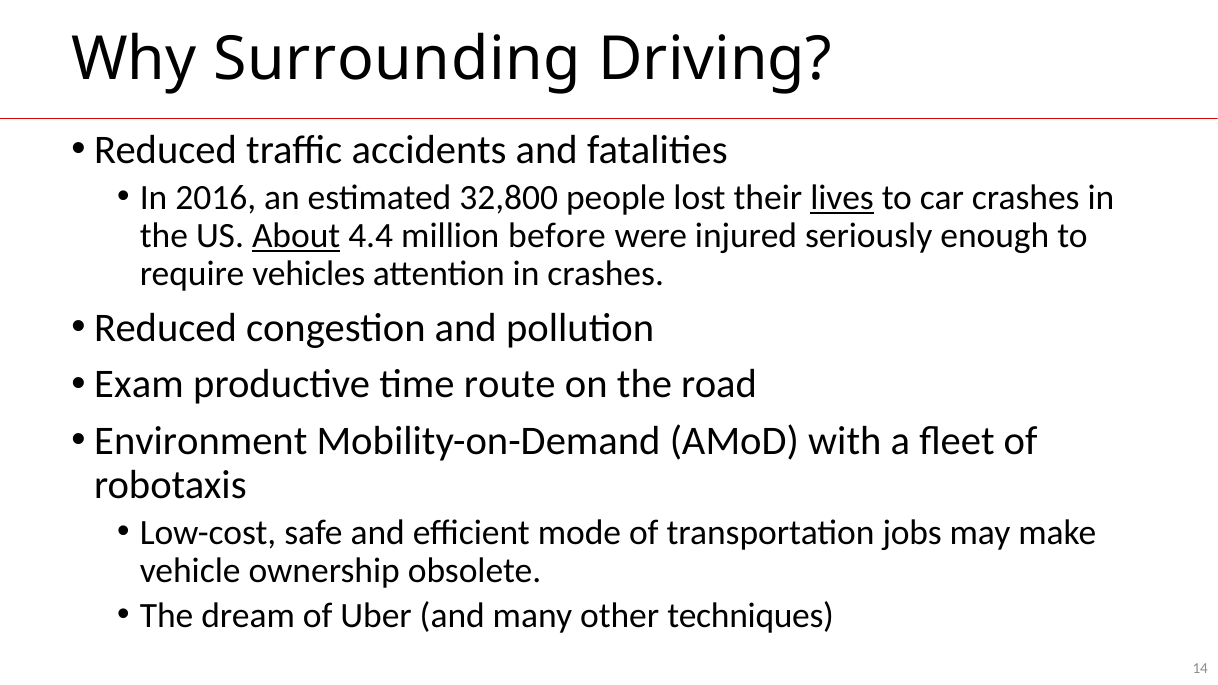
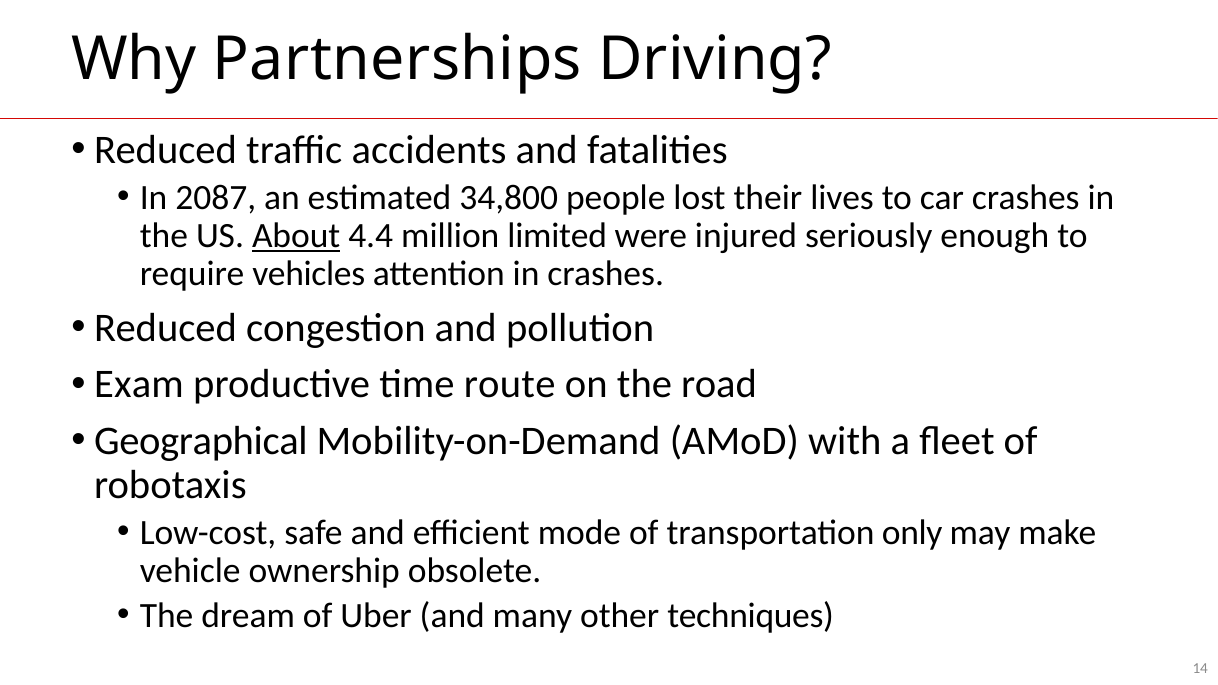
Surrounding: Surrounding -> Partnerships
2016: 2016 -> 2087
32,800: 32,800 -> 34,800
lives underline: present -> none
before: before -> limited
Environment: Environment -> Geographical
jobs: jobs -> only
